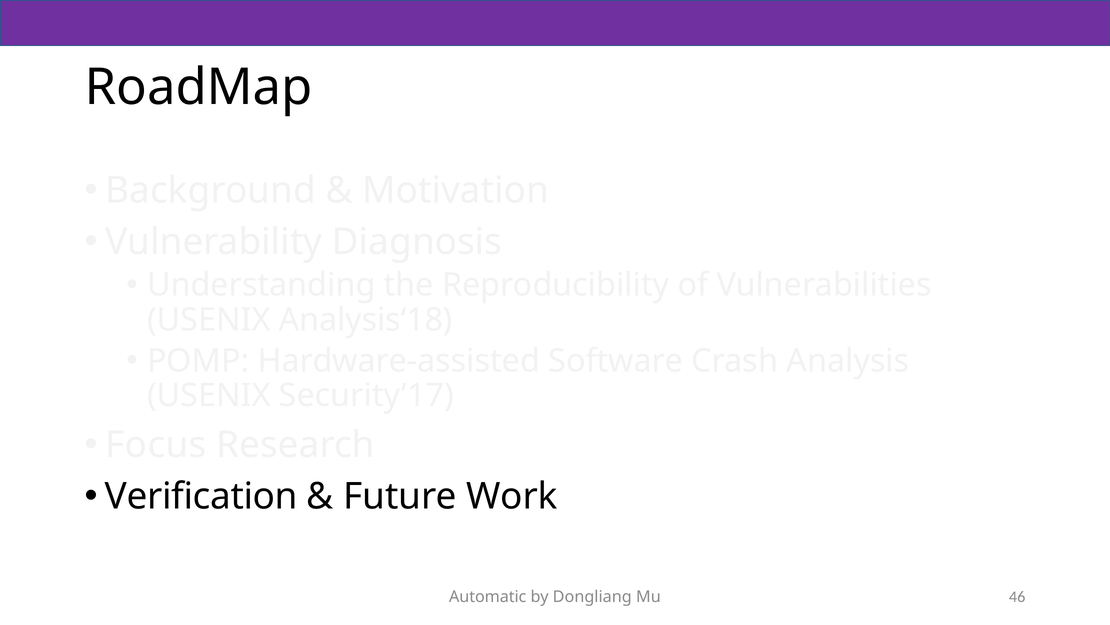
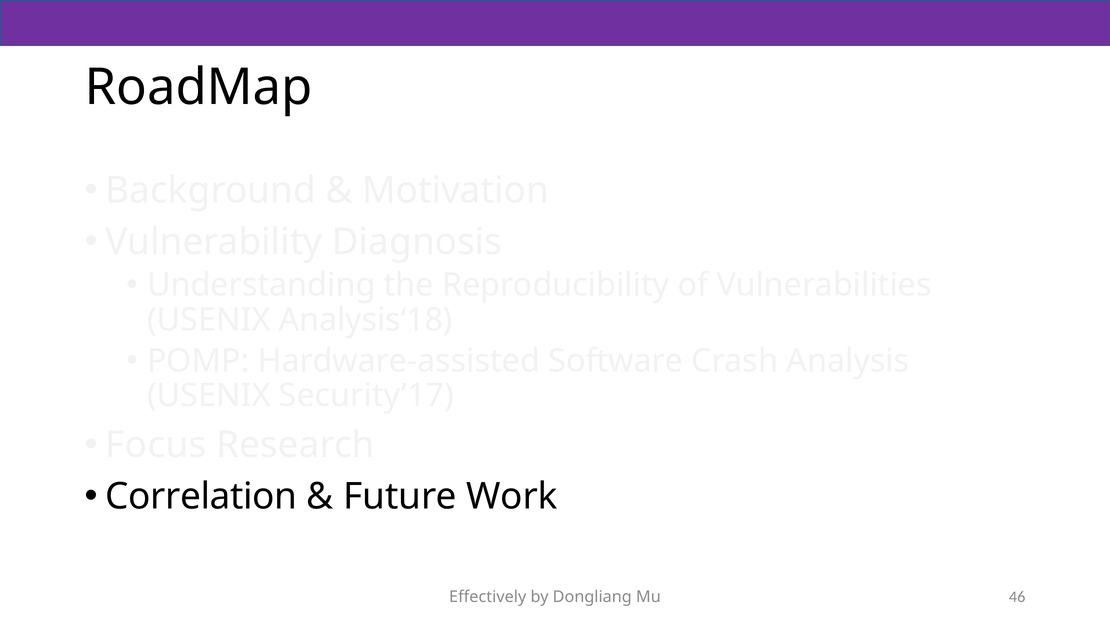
Verification: Verification -> Correlation
Automatic: Automatic -> Effectively
